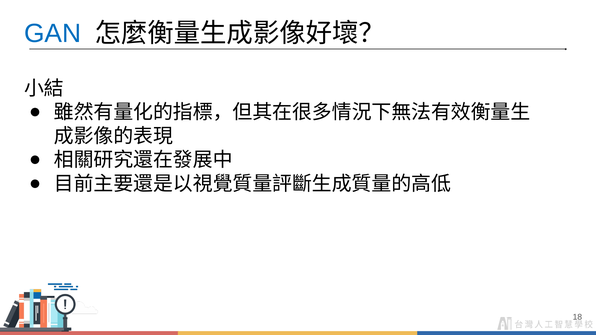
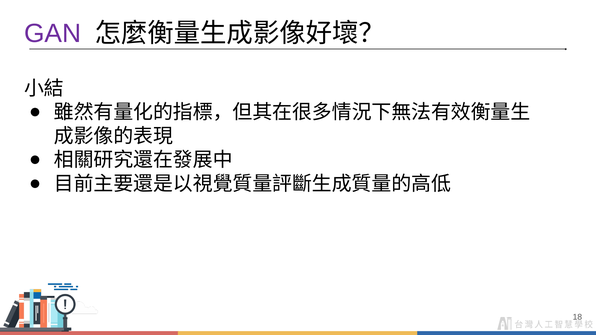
GAN colour: blue -> purple
